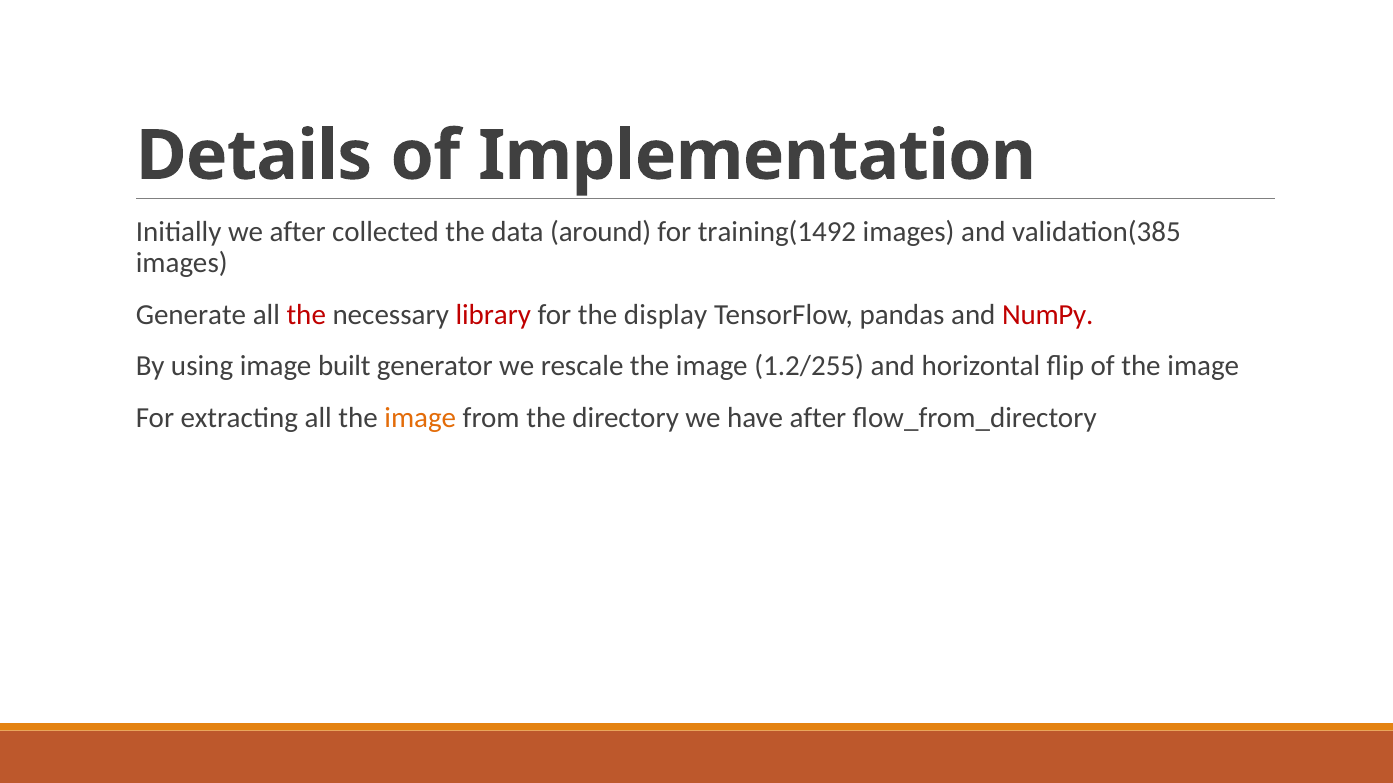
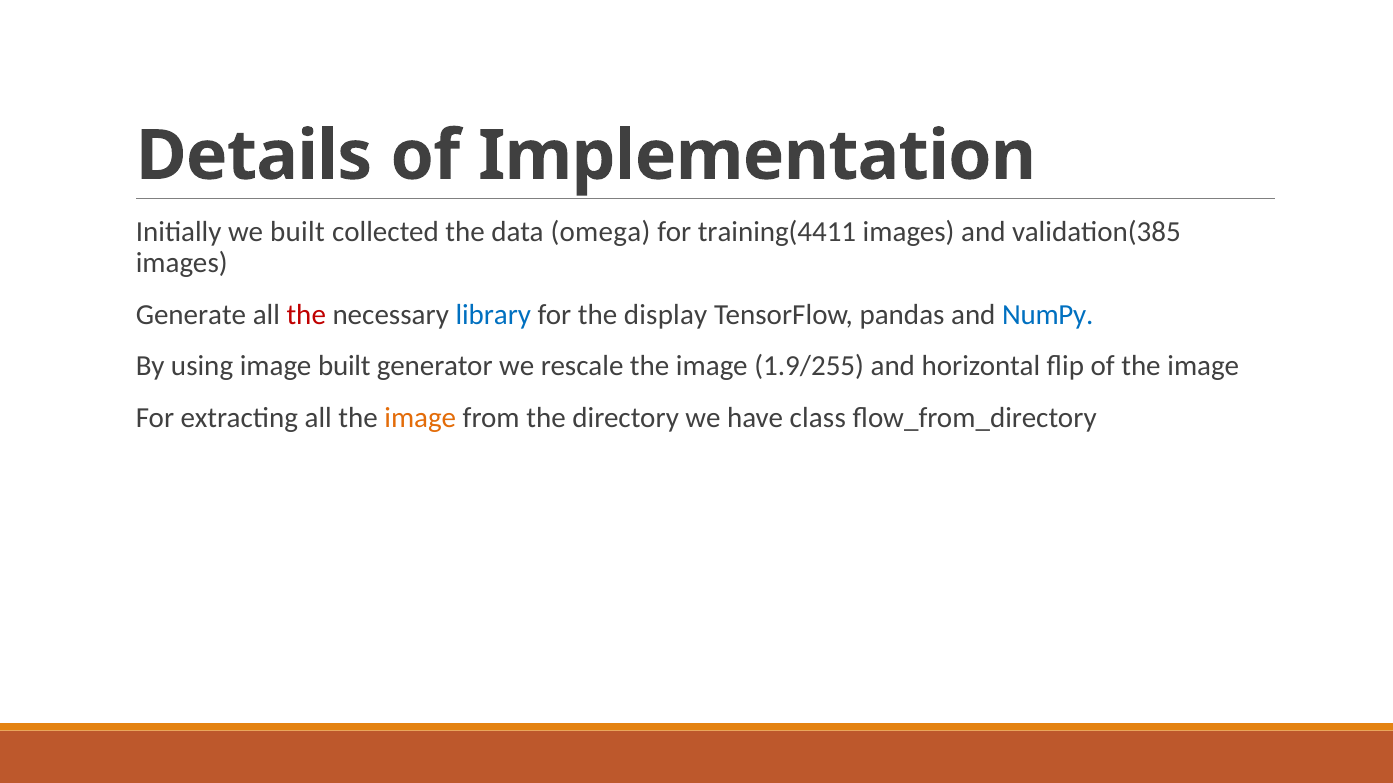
we after: after -> built
around: around -> omega
training(1492: training(1492 -> training(4411
library colour: red -> blue
NumPy colour: red -> blue
1.2/255: 1.2/255 -> 1.9/255
have after: after -> class
